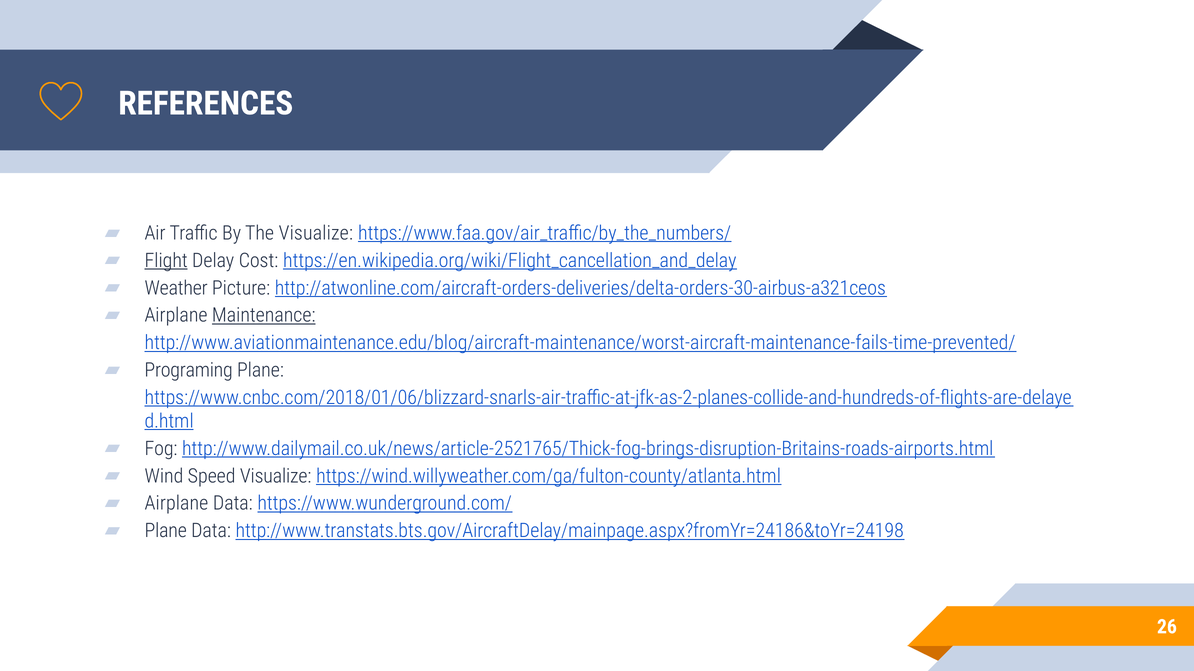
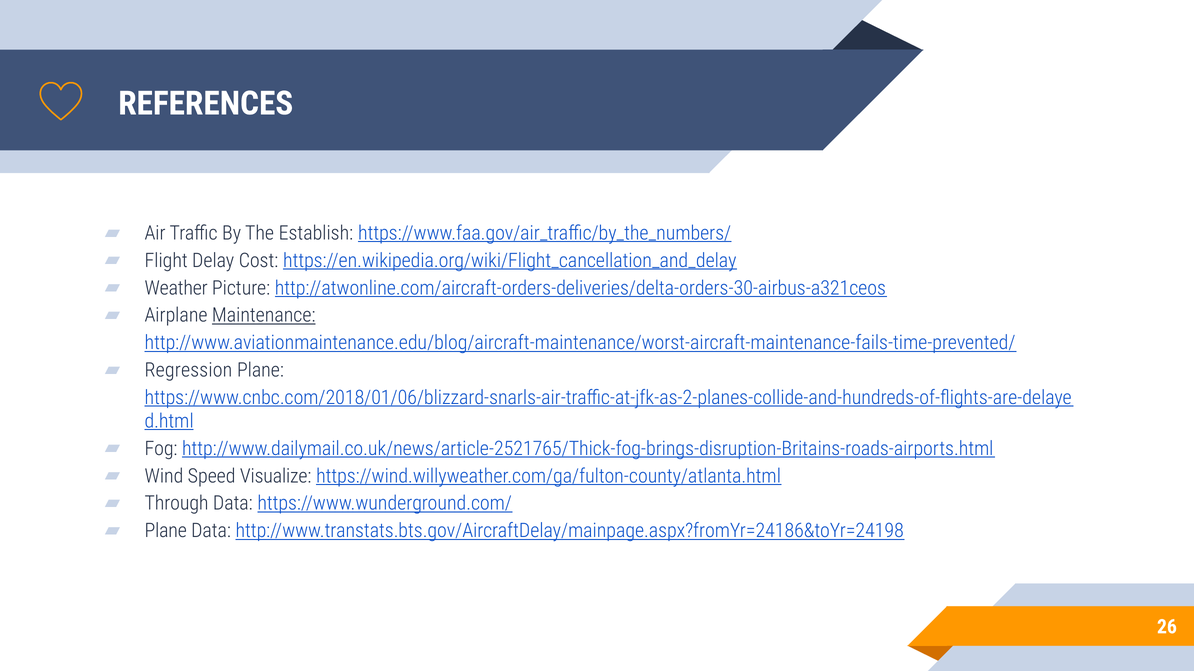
The Visualize: Visualize -> Establish
Flight underline: present -> none
Programing: Programing -> Regression
Airplane at (176, 504): Airplane -> Through
